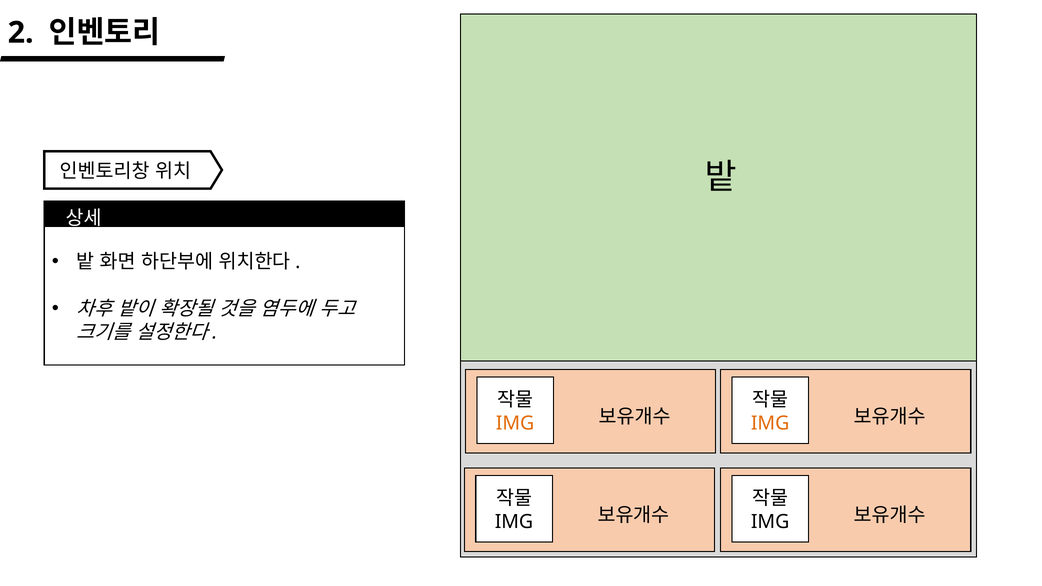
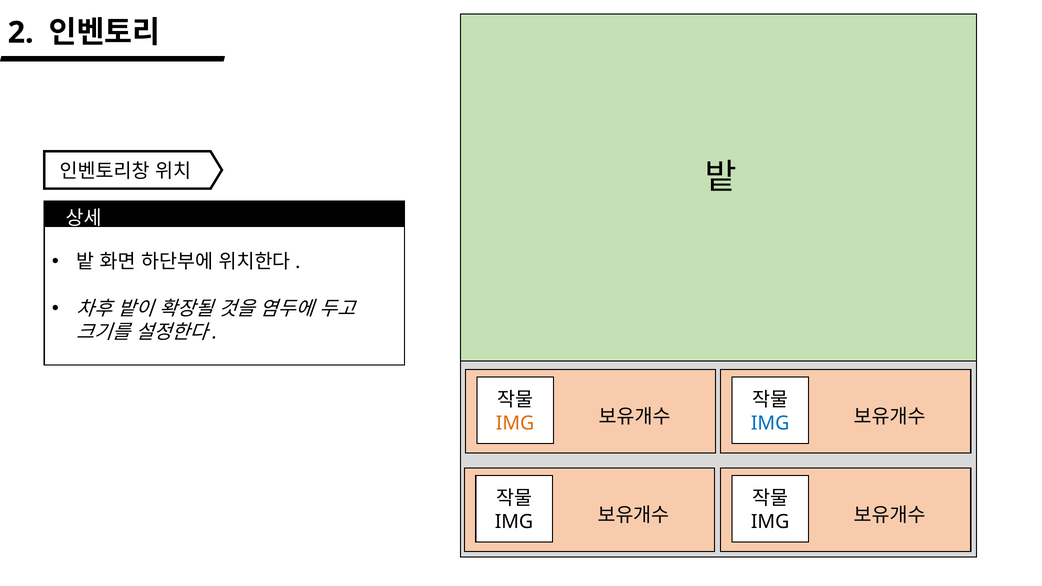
IMG at (770, 424) colour: orange -> blue
